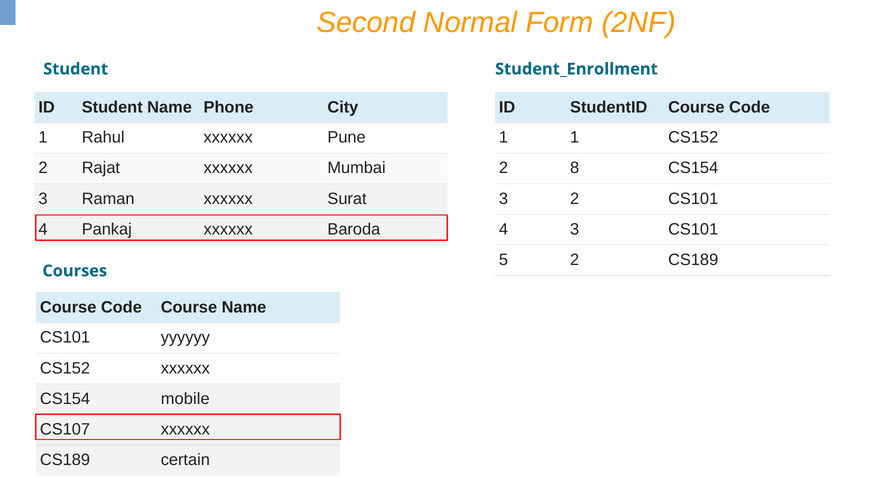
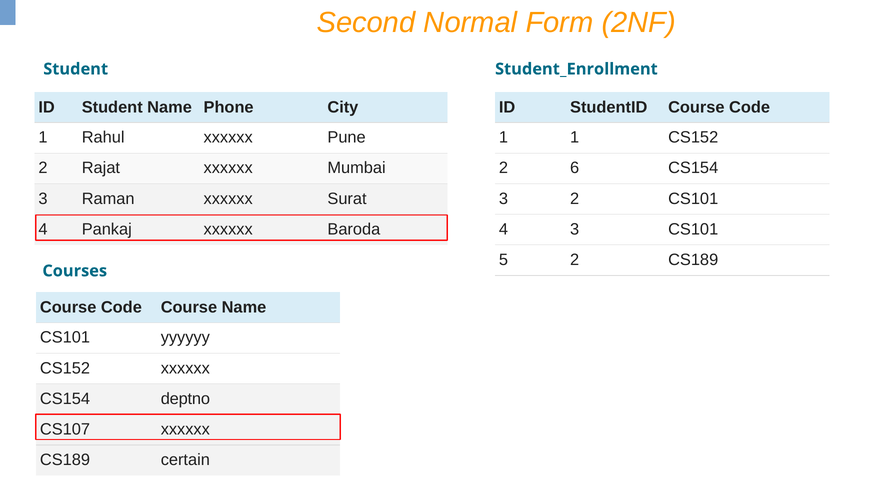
8: 8 -> 6
mobile: mobile -> deptno
